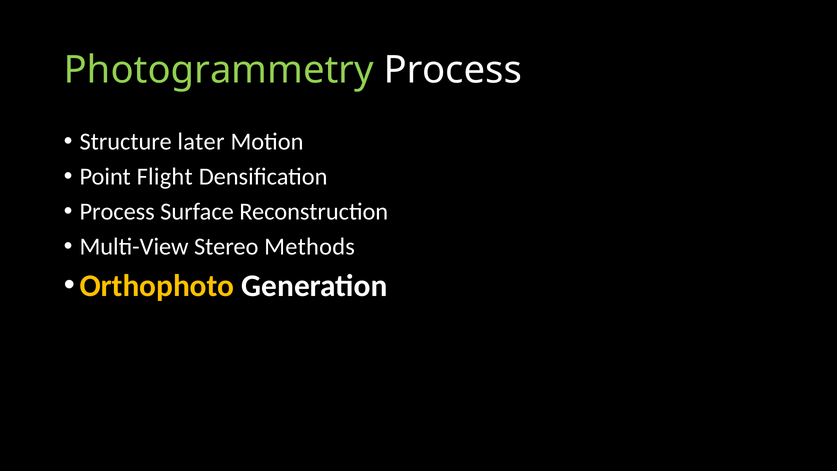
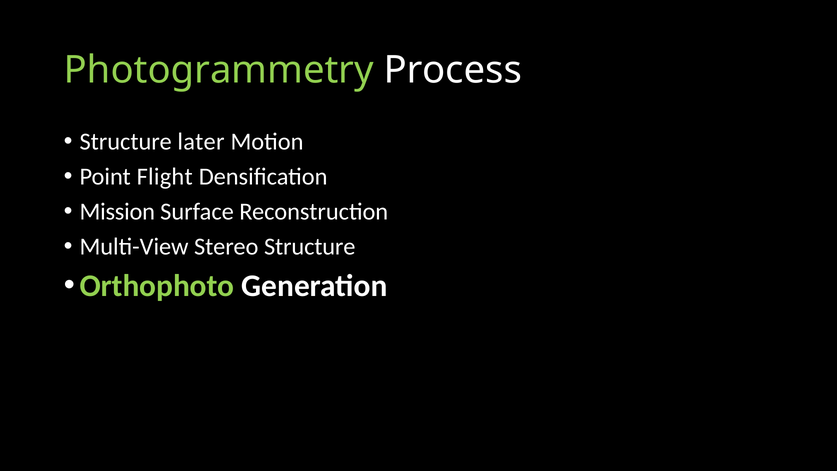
Process at (117, 212): Process -> Mission
Stereo Methods: Methods -> Structure
Orthophoto colour: yellow -> light green
